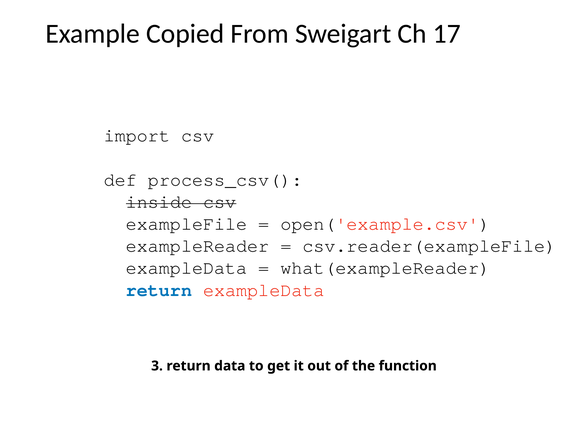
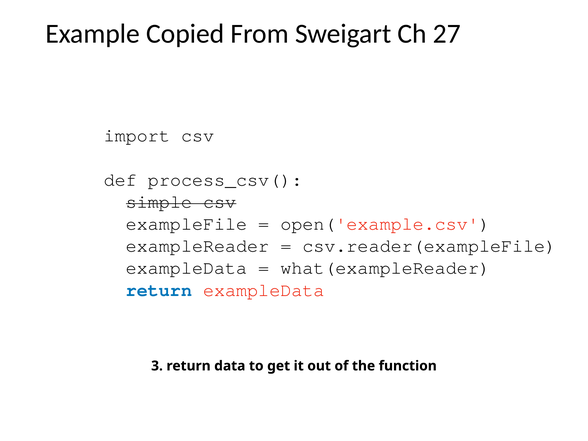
17: 17 -> 27
inside: inside -> simple
